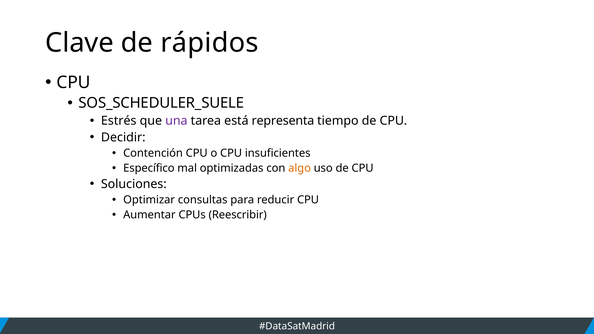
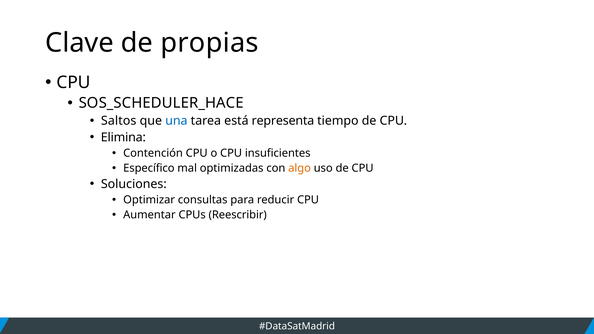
rápidos: rápidos -> propias
SOS_SCHEDULER_SUELE: SOS_SCHEDULER_SUELE -> SOS_SCHEDULER_HACE
Estrés: Estrés -> Saltos
una colour: purple -> blue
Decidir: Decidir -> Elimina
